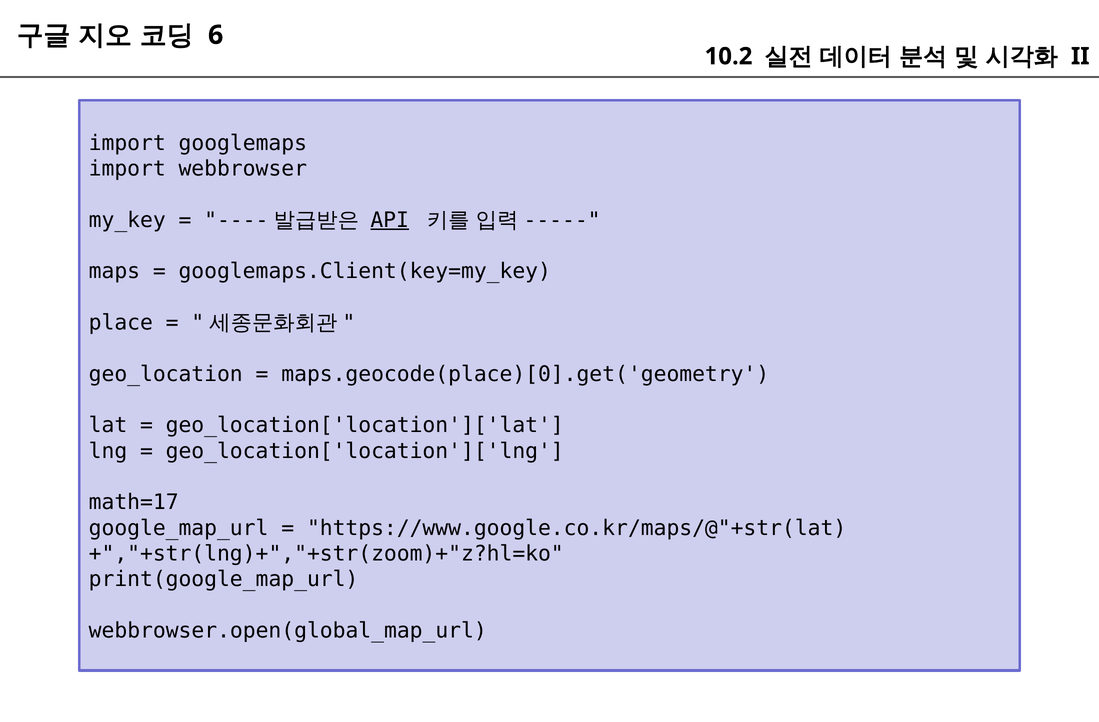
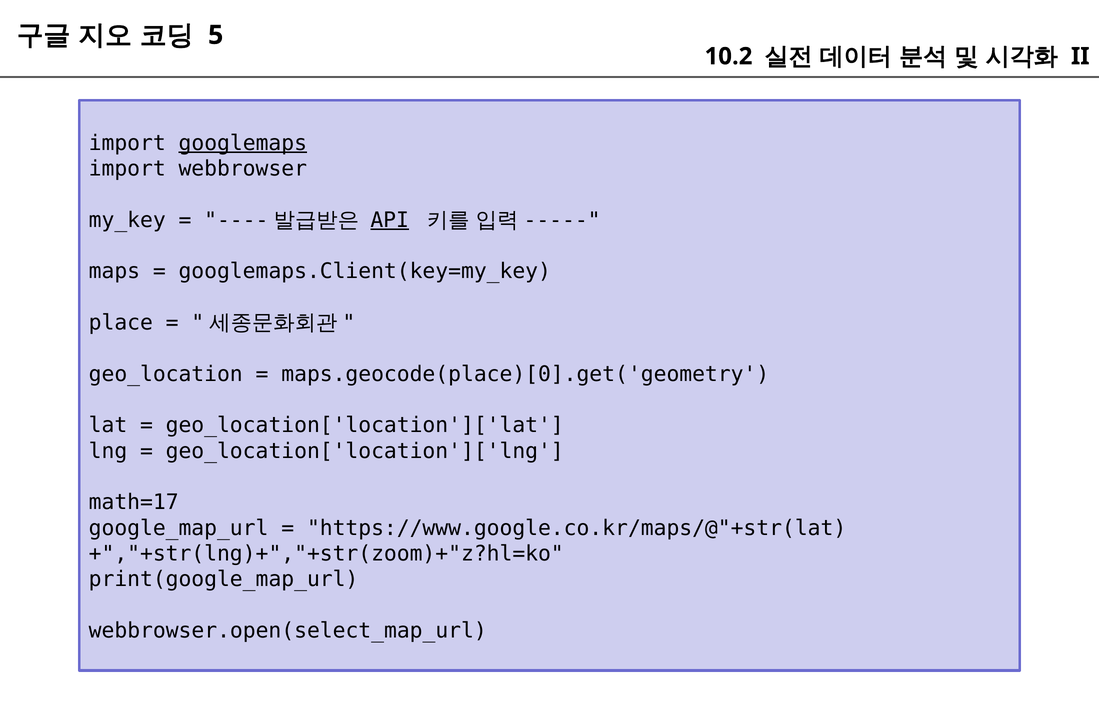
6: 6 -> 5
googlemaps underline: none -> present
webbrowser.open(global_map_url: webbrowser.open(global_map_url -> webbrowser.open(select_map_url
